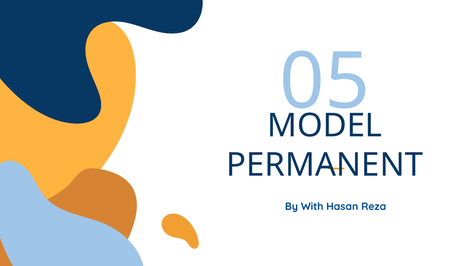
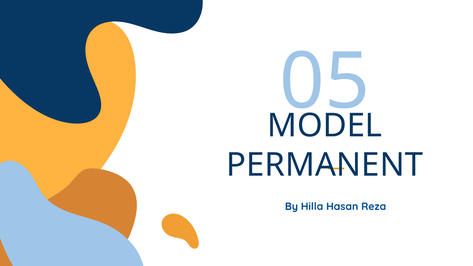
With: With -> Hilla
